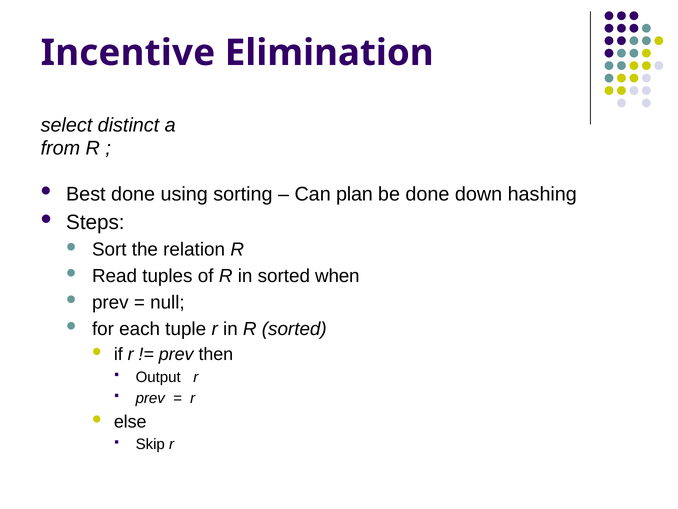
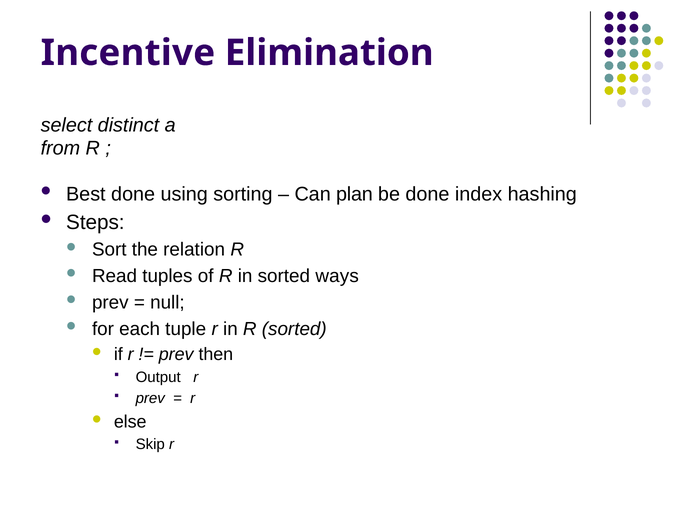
down: down -> index
when: when -> ways
